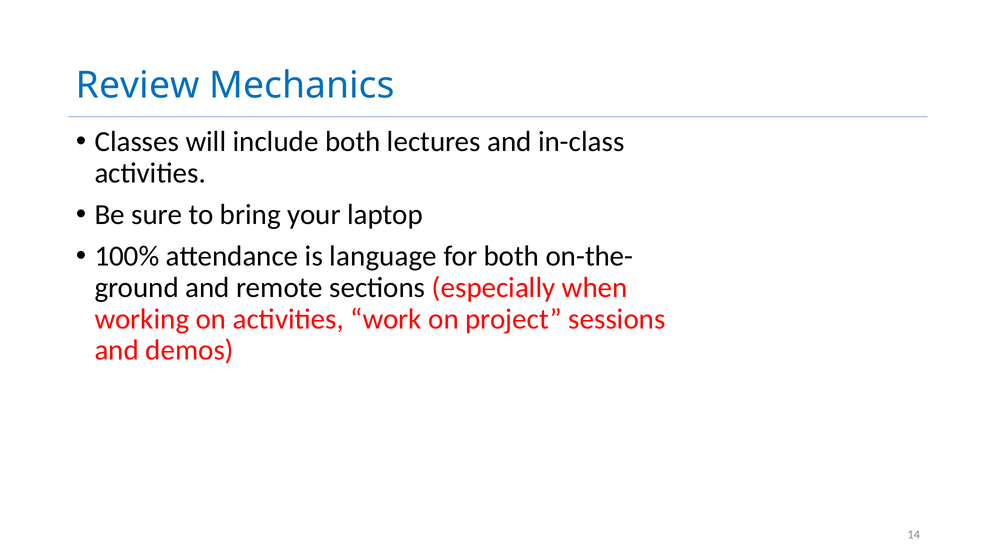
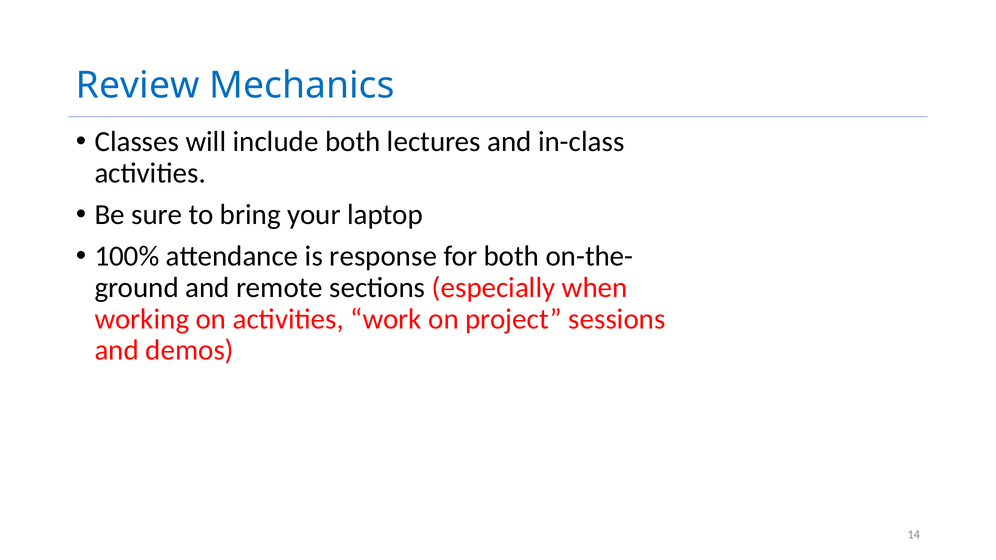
language: language -> response
